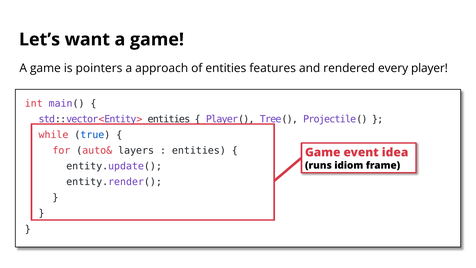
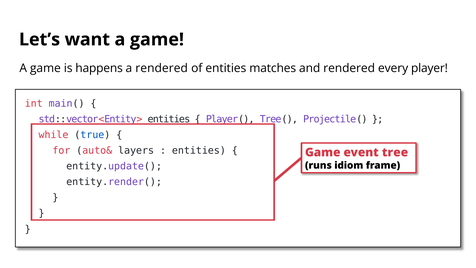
pointers: pointers -> happens
a approach: approach -> rendered
features: features -> matches
idea: idea -> tree
